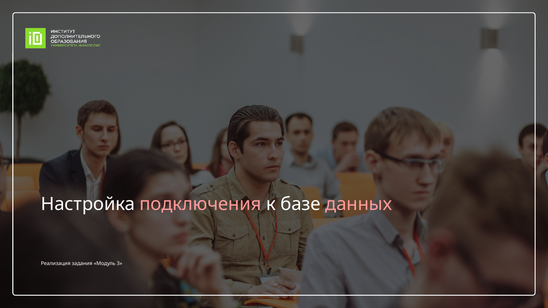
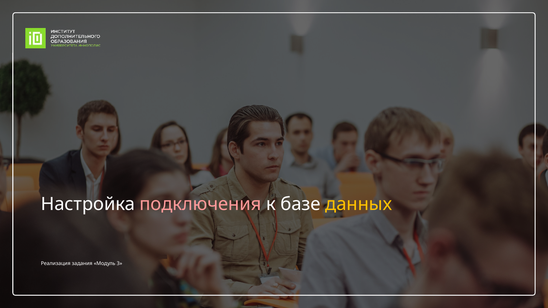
данных colour: pink -> yellow
